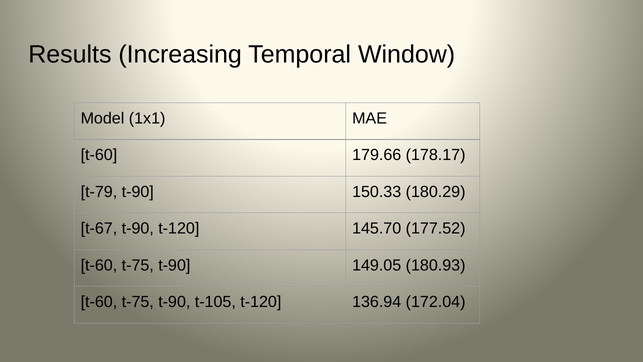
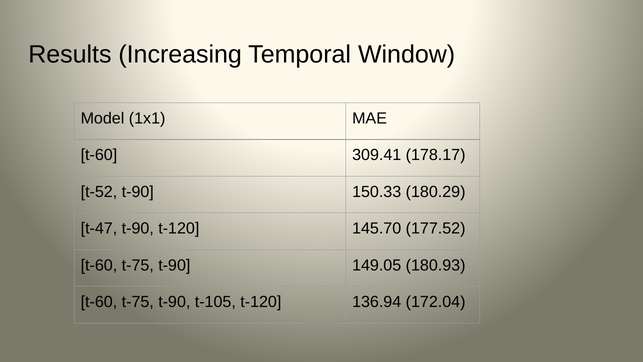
179.66: 179.66 -> 309.41
t-79: t-79 -> t-52
t-67: t-67 -> t-47
